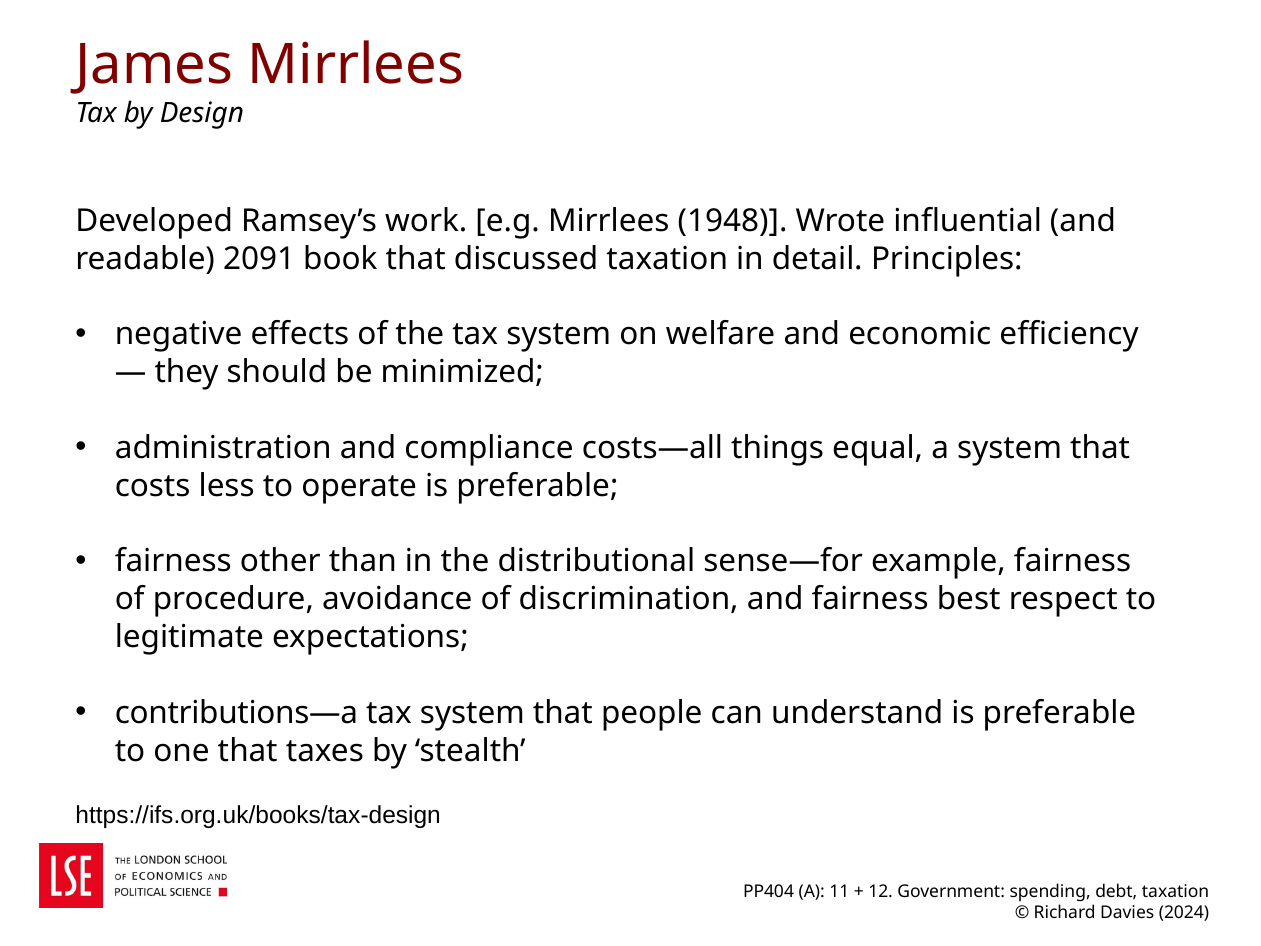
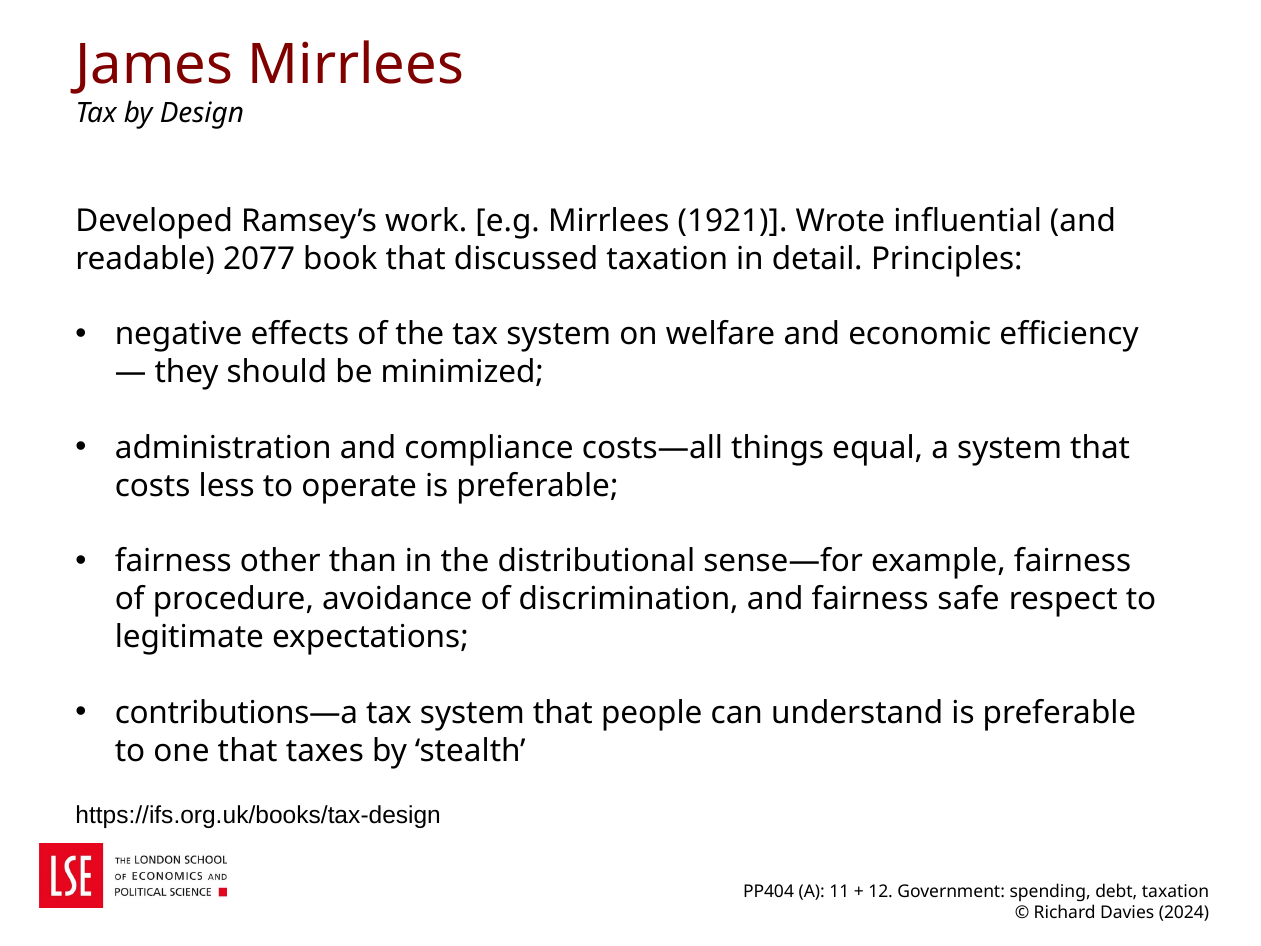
1948: 1948 -> 1921
2091: 2091 -> 2077
best: best -> safe
